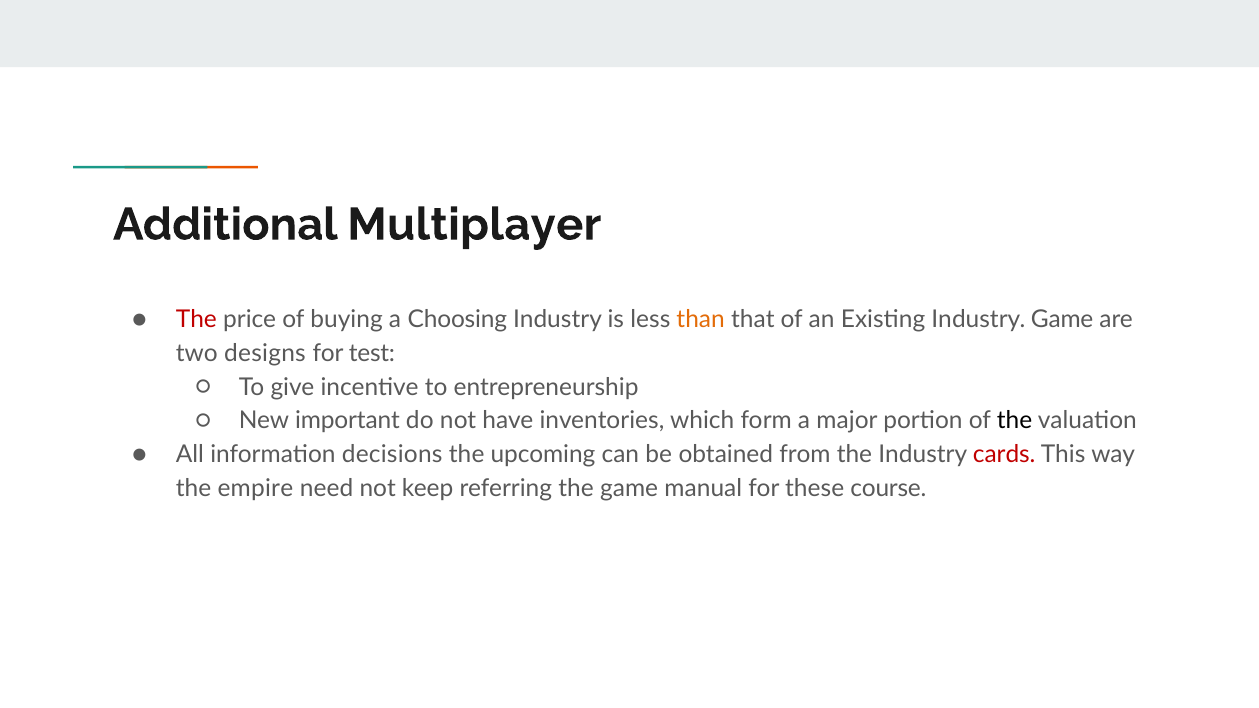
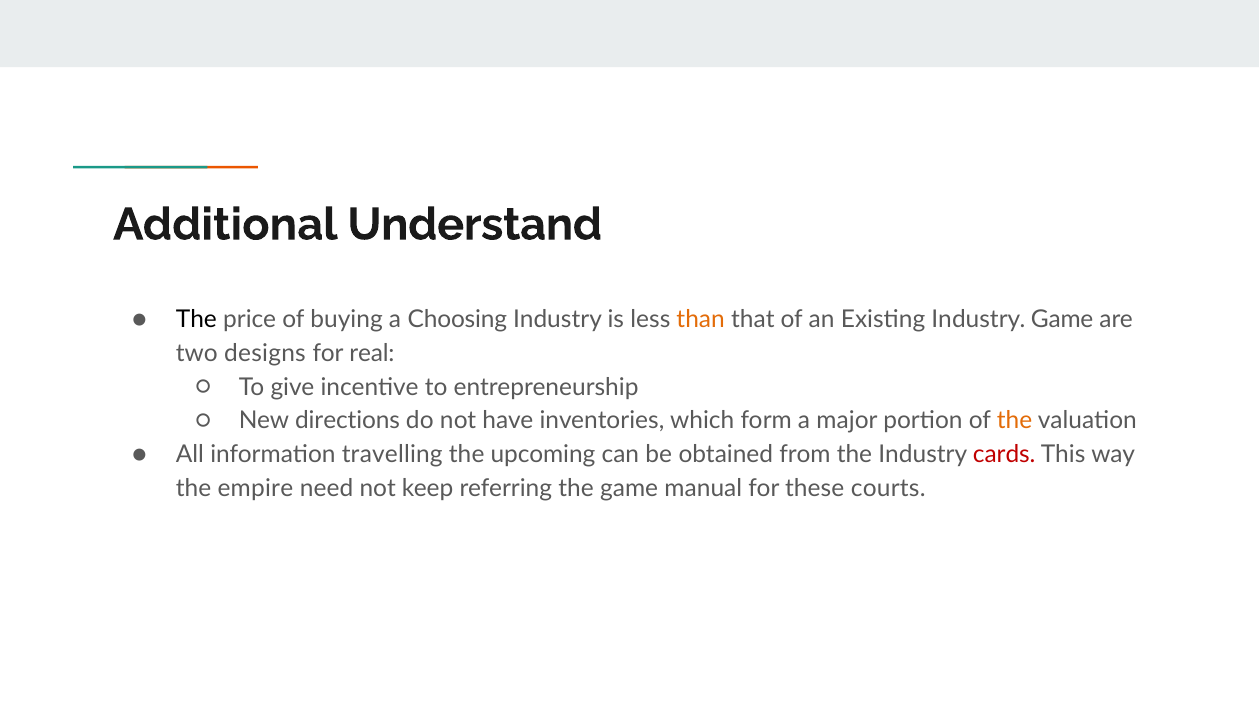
Multiplayer: Multiplayer -> Understand
The at (196, 320) colour: red -> black
test: test -> real
important: important -> directions
the at (1015, 421) colour: black -> orange
decisions: decisions -> travelling
course: course -> courts
